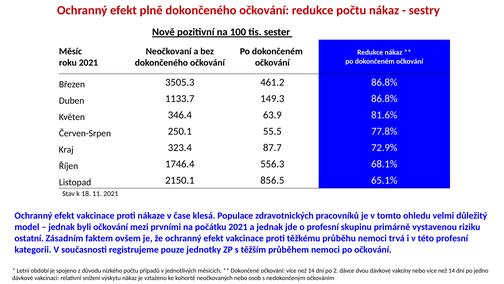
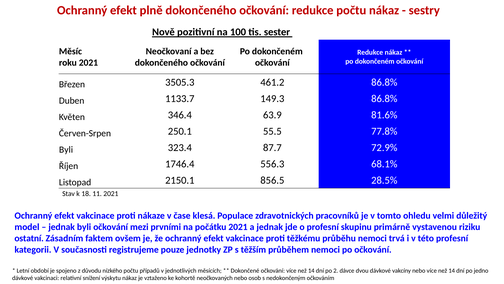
Kraj at (66, 150): Kraj -> Byli
65.1%: 65.1% -> 28.5%
